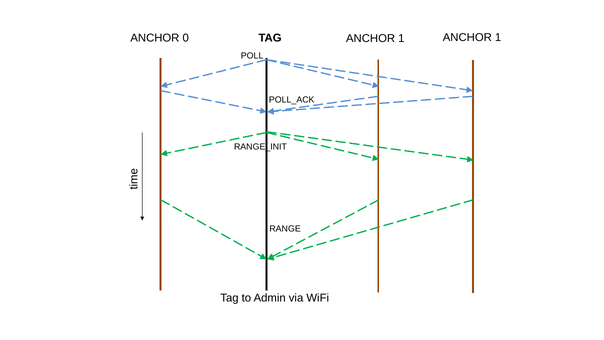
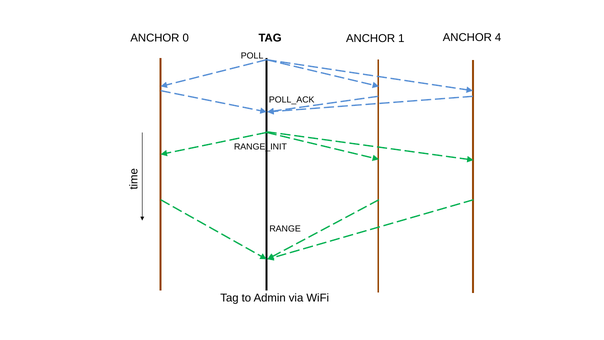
1 ANCHOR 1: 1 -> 4
